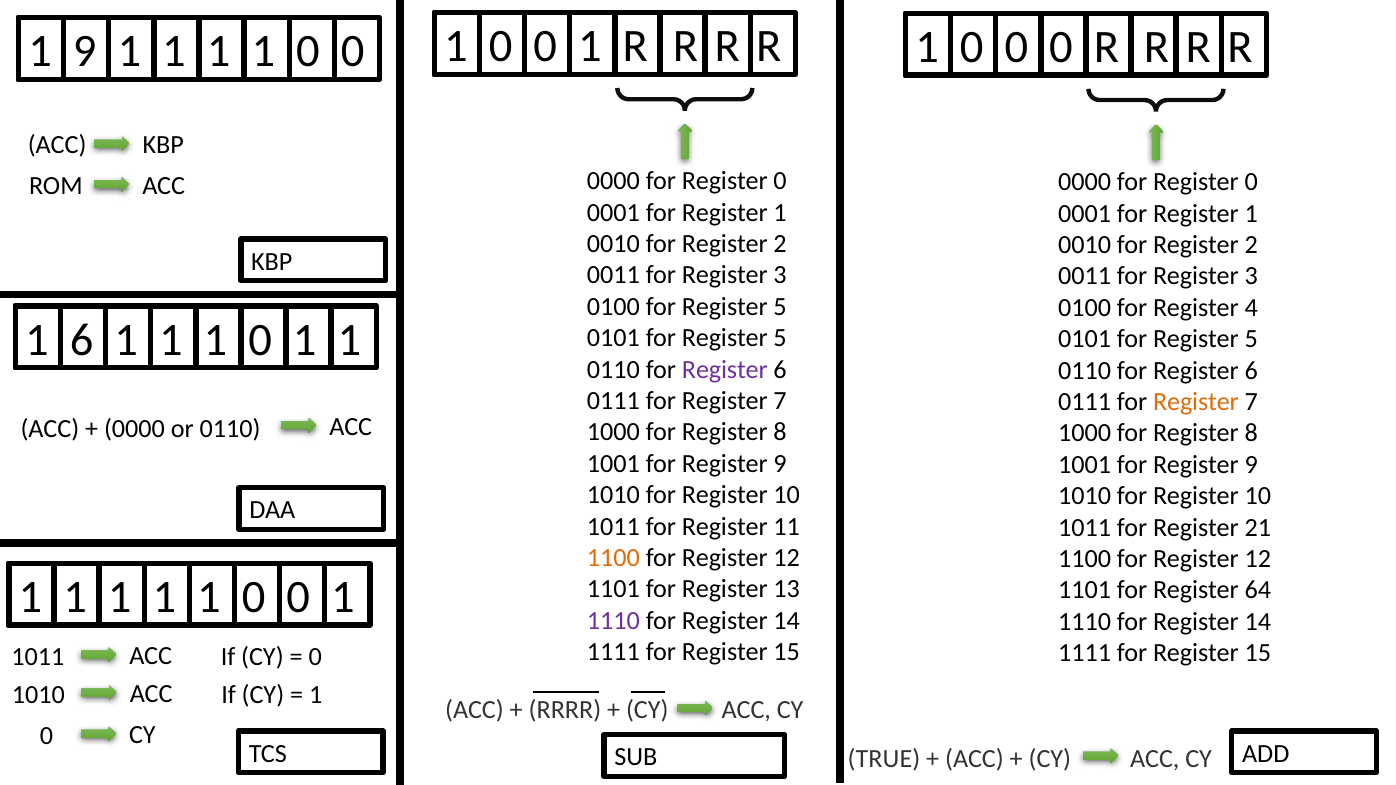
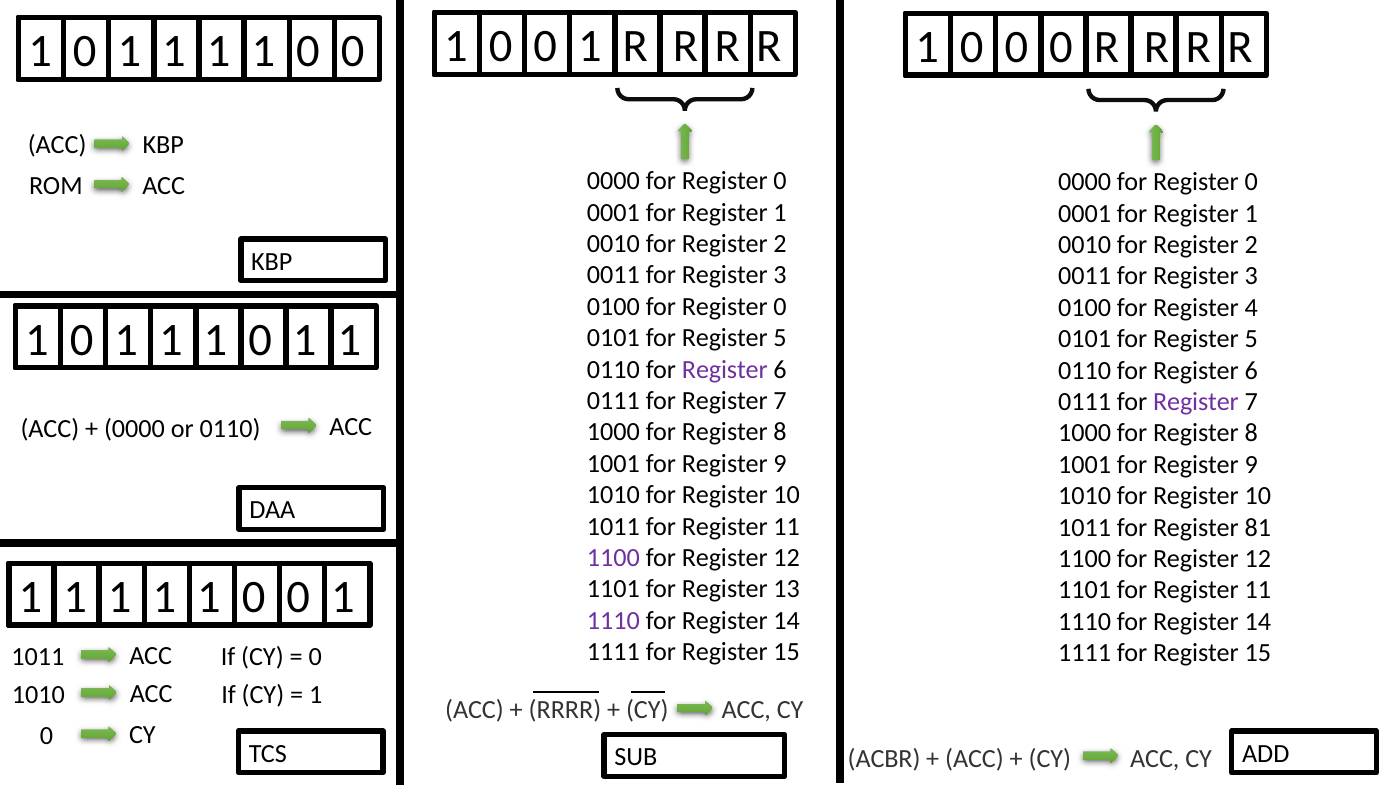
9 at (85, 52): 9 -> 0
0100 for Register 5: 5 -> 0
6 at (82, 340): 6 -> 0
Register at (1196, 402) colour: orange -> purple
21: 21 -> 81
1100 at (613, 558) colour: orange -> purple
1101 for Register 64: 64 -> 11
TRUE: TRUE -> ACBR
